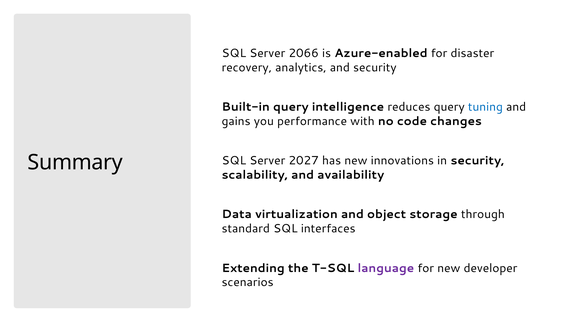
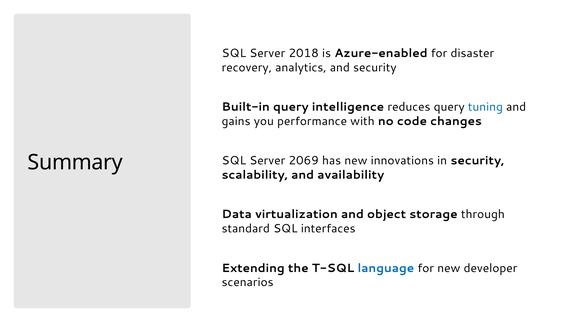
2066: 2066 -> 2018
2027: 2027 -> 2069
language colour: purple -> blue
